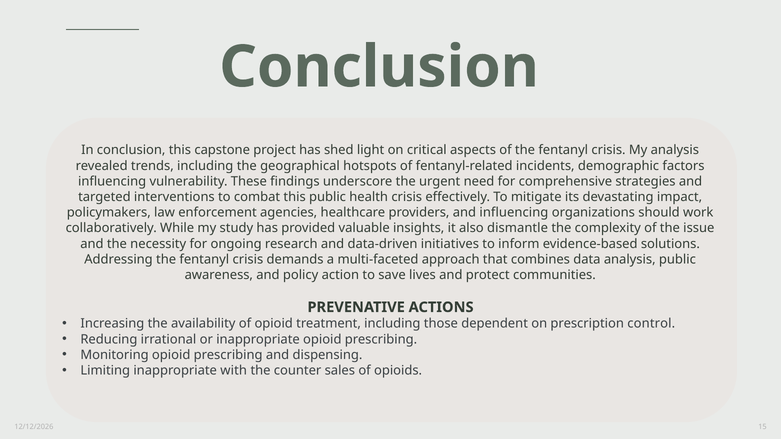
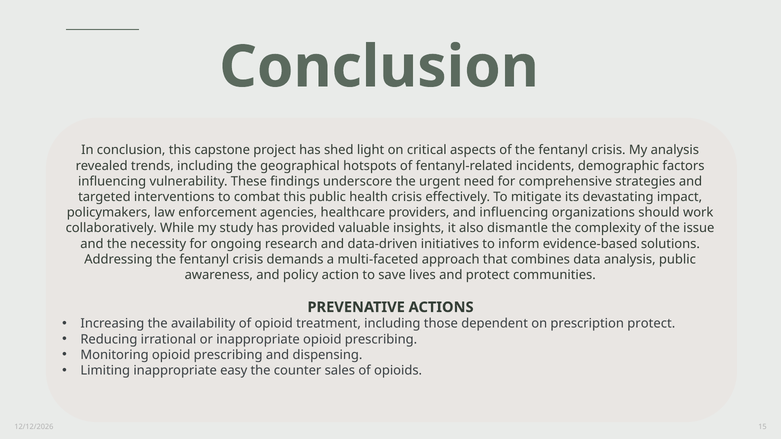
prescription control: control -> protect
with: with -> easy
